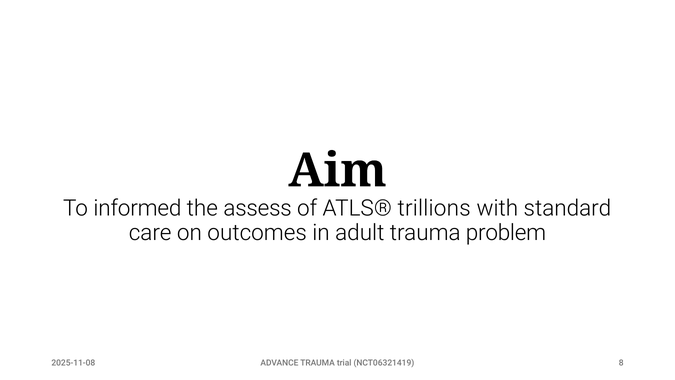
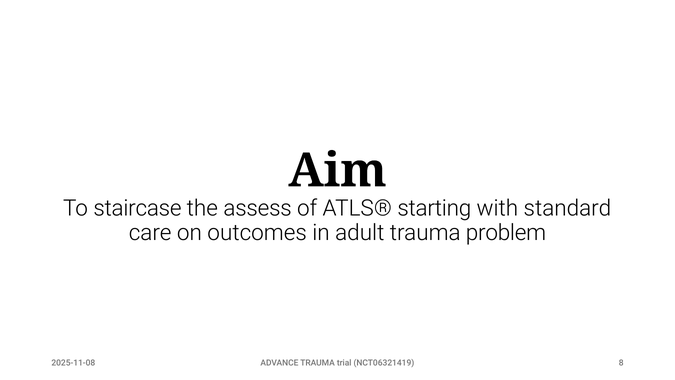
informed: informed -> staircase
trillions: trillions -> starting
